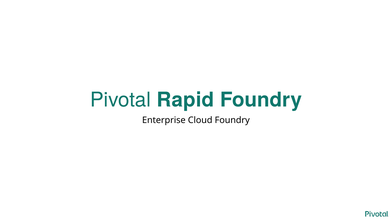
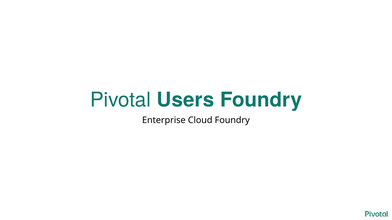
Rapid: Rapid -> Users
